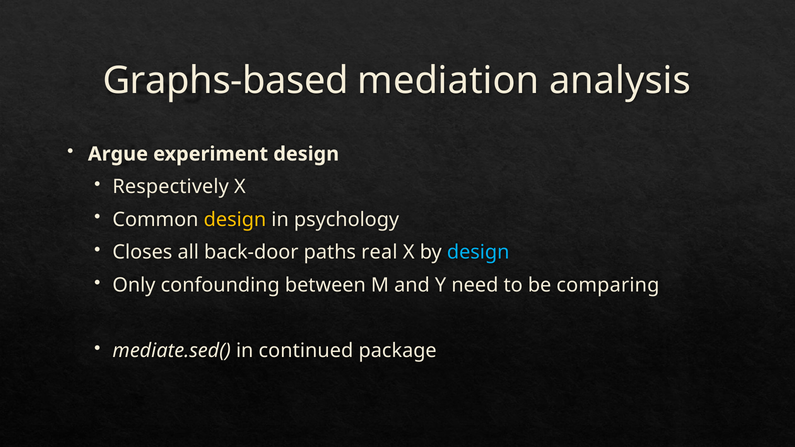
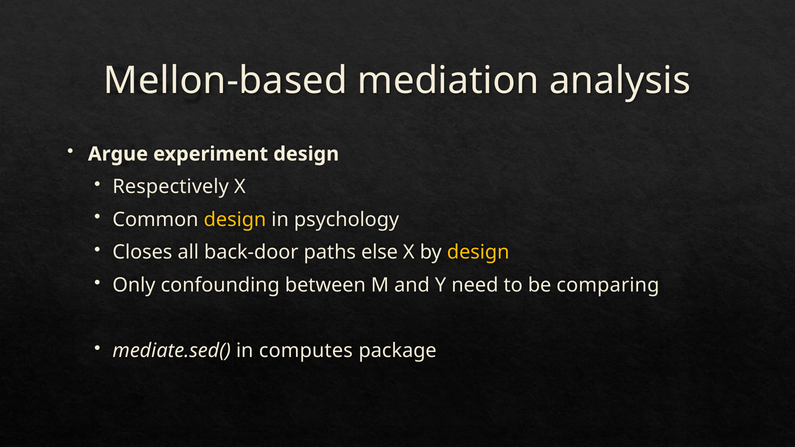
Graphs-based: Graphs-based -> Mellon-based
real: real -> else
design at (478, 252) colour: light blue -> yellow
continued: continued -> computes
